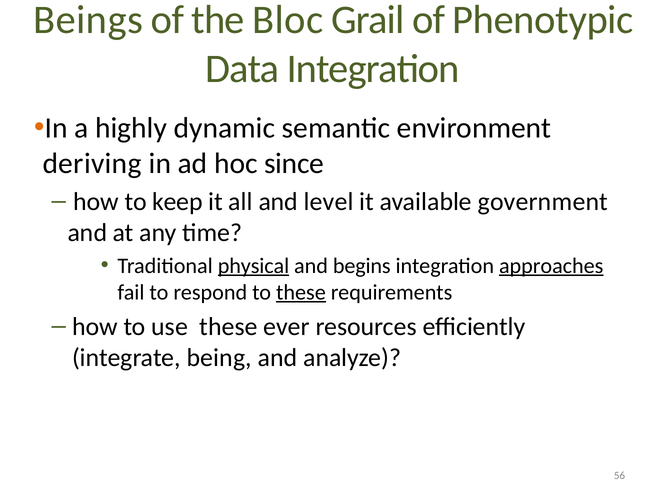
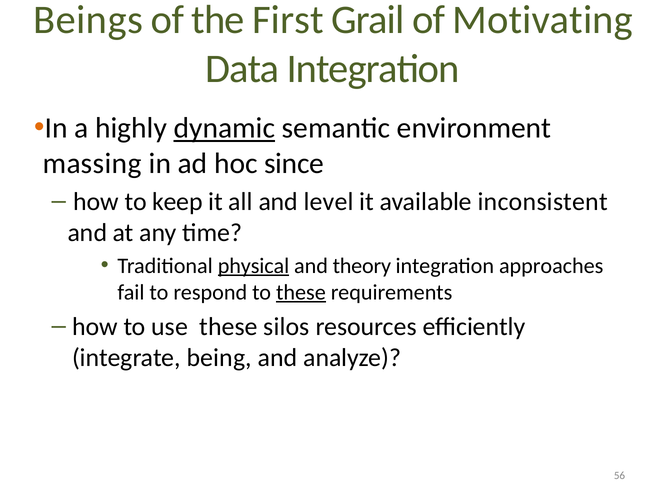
Bloc: Bloc -> First
Phenotypic: Phenotypic -> Motivating
dynamic underline: none -> present
deriving: deriving -> massing
government: government -> inconsistent
begins: begins -> theory
approaches underline: present -> none
ever: ever -> silos
